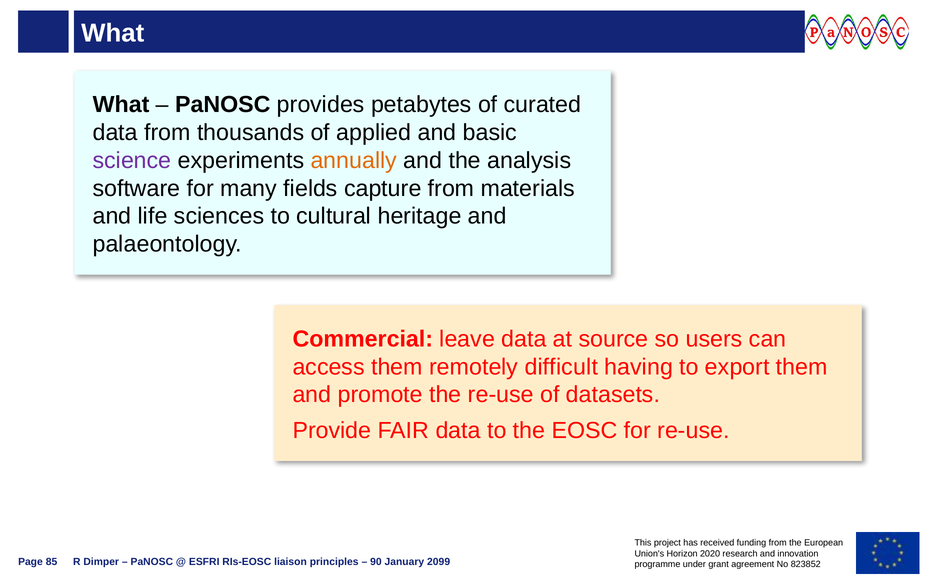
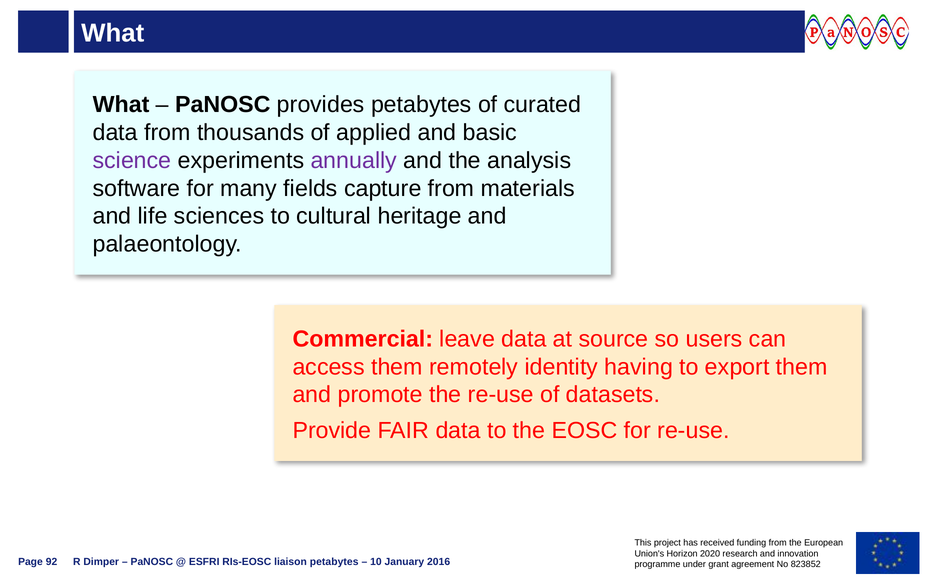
annually colour: orange -> purple
difficult: difficult -> identity
85: 85 -> 92
liaison principles: principles -> petabytes
90: 90 -> 10
2099: 2099 -> 2016
